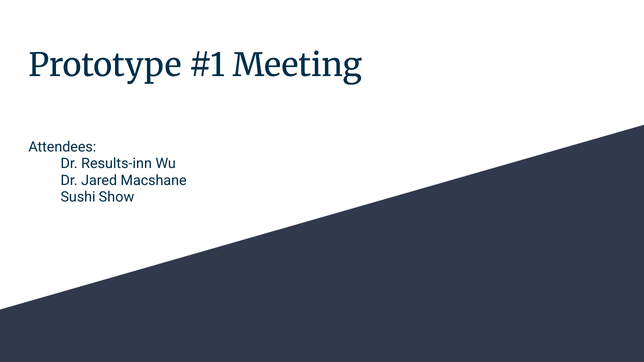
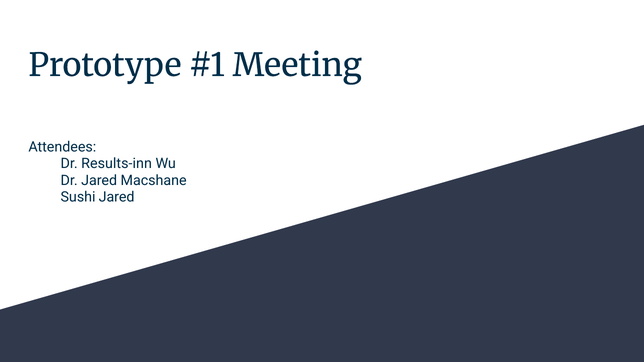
Sushi Show: Show -> Jared
